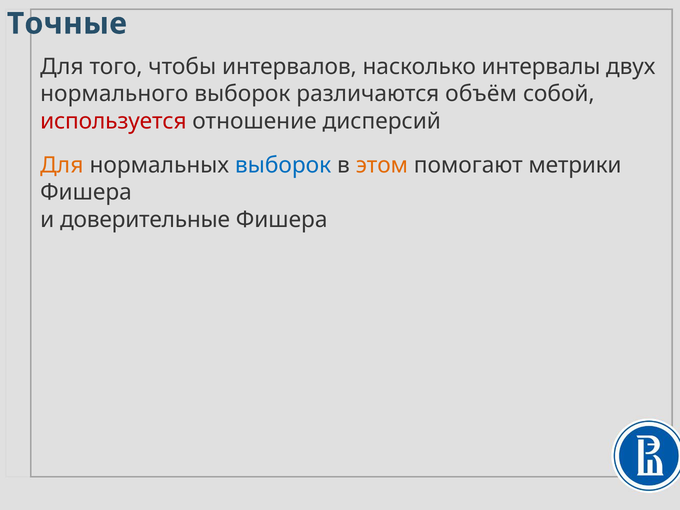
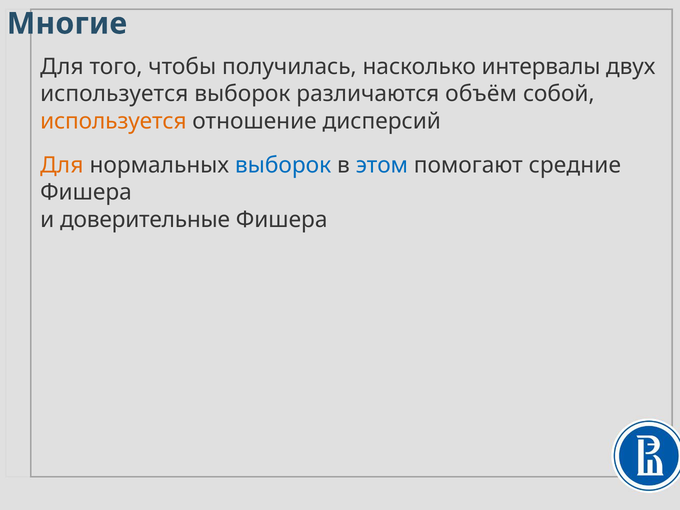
Точные: Точные -> Многие
интервалов: интервалов -> получилась
нормального at (114, 94): нормального -> используется
используется at (113, 121) colour: red -> orange
этом colour: orange -> blue
метрики: метрики -> средние
